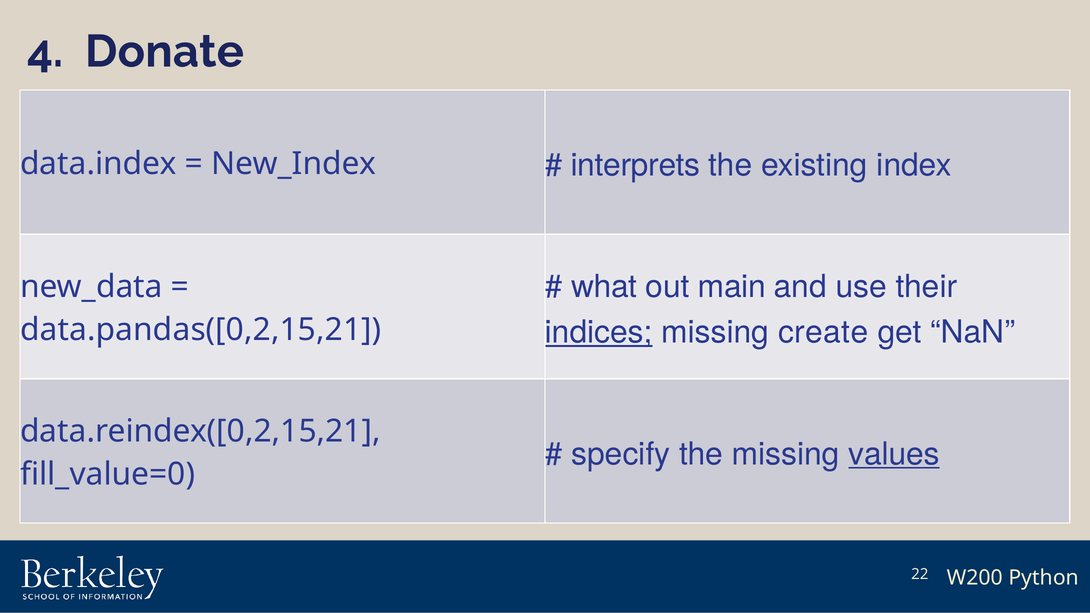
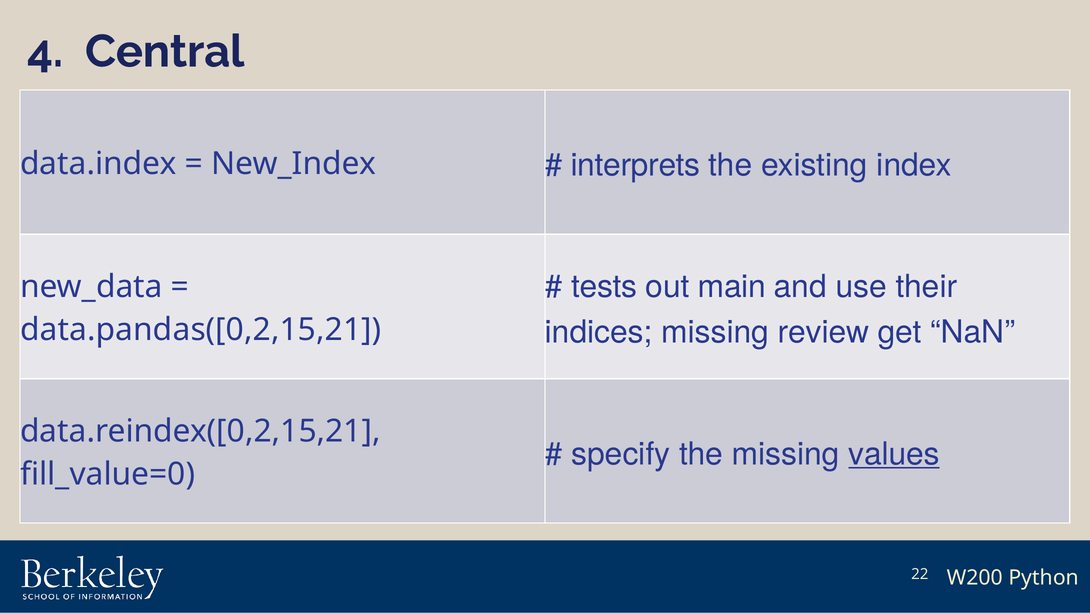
Donate: Donate -> Central
what: what -> tests
indices underline: present -> none
create: create -> review
